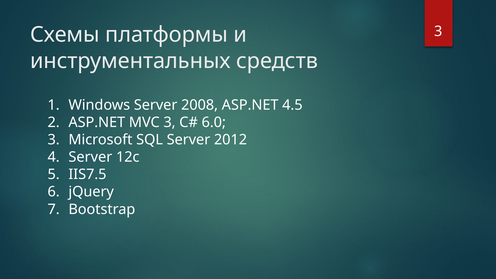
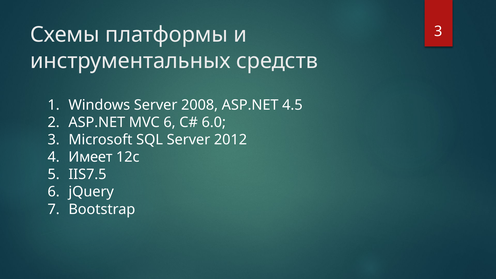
MVC 3: 3 -> 6
Server at (90, 157): Server -> Имеет
